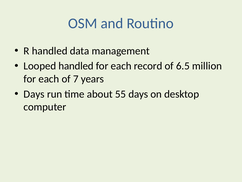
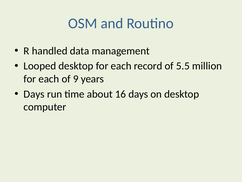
Looped handled: handled -> desktop
6.5: 6.5 -> 5.5
7: 7 -> 9
55: 55 -> 16
